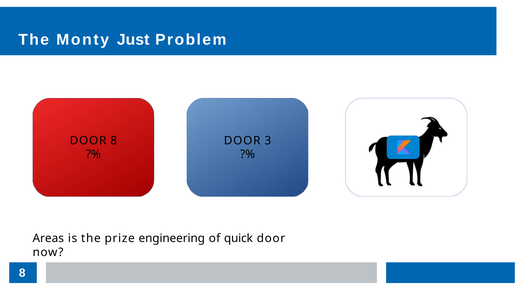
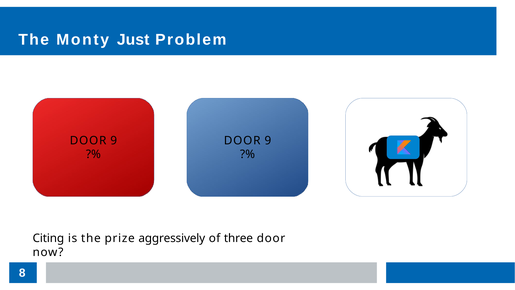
8 at (114, 140): 8 -> 9
3 at (268, 140): 3 -> 9
Areas: Areas -> Citing
engineering: engineering -> aggressively
quick: quick -> three
